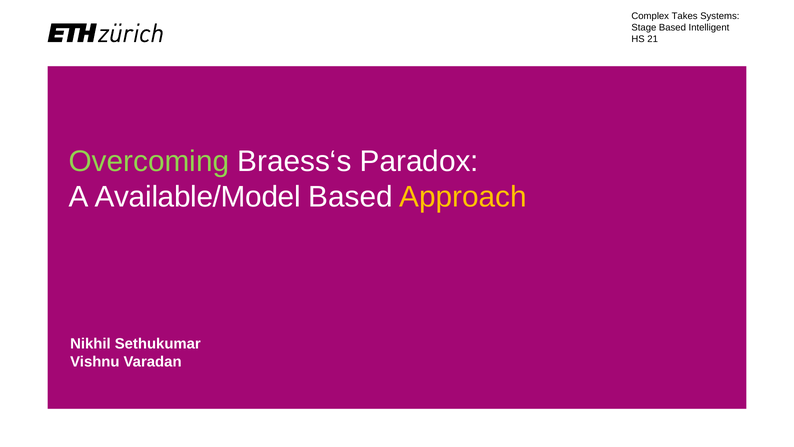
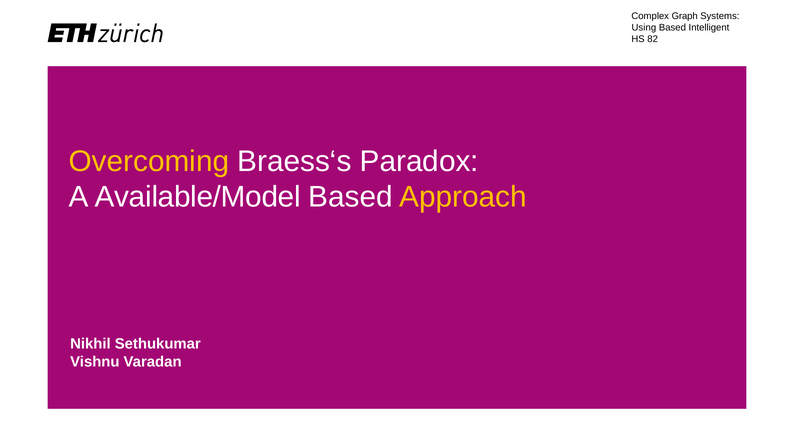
Takes: Takes -> Graph
Stage: Stage -> Using
21: 21 -> 82
Overcoming colour: light green -> yellow
